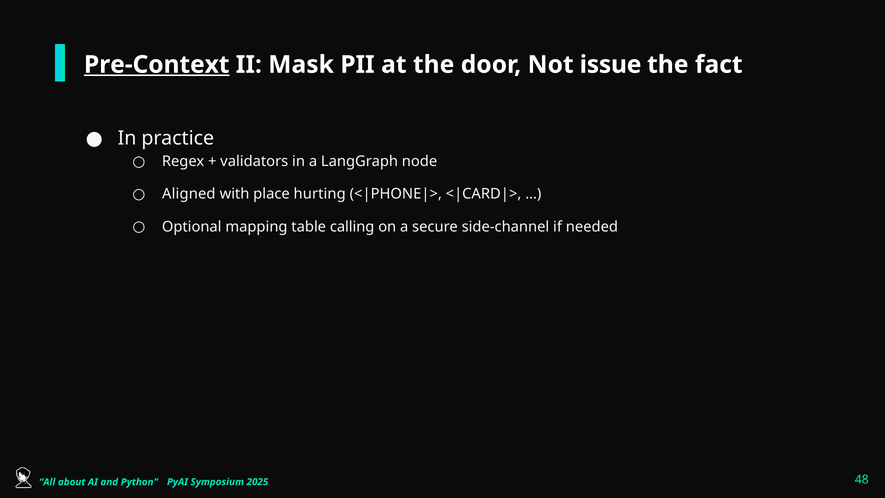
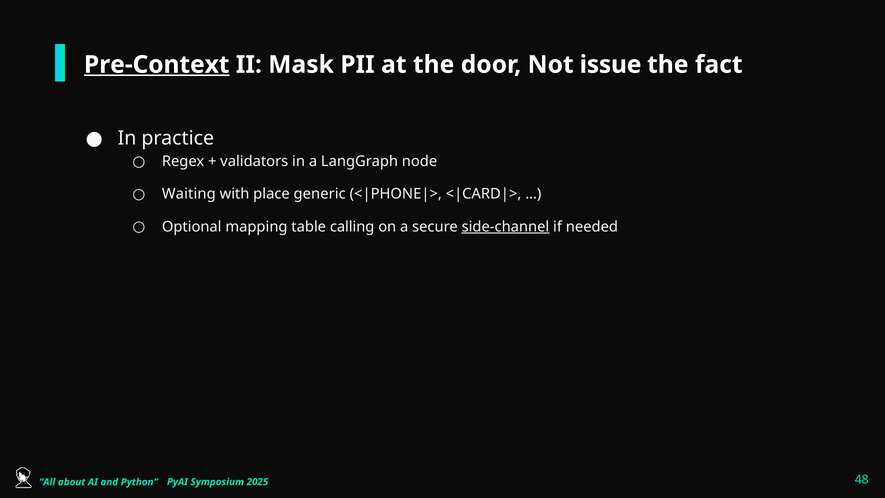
Aligned: Aligned -> Waiting
hurting: hurting -> generic
side-channel underline: none -> present
